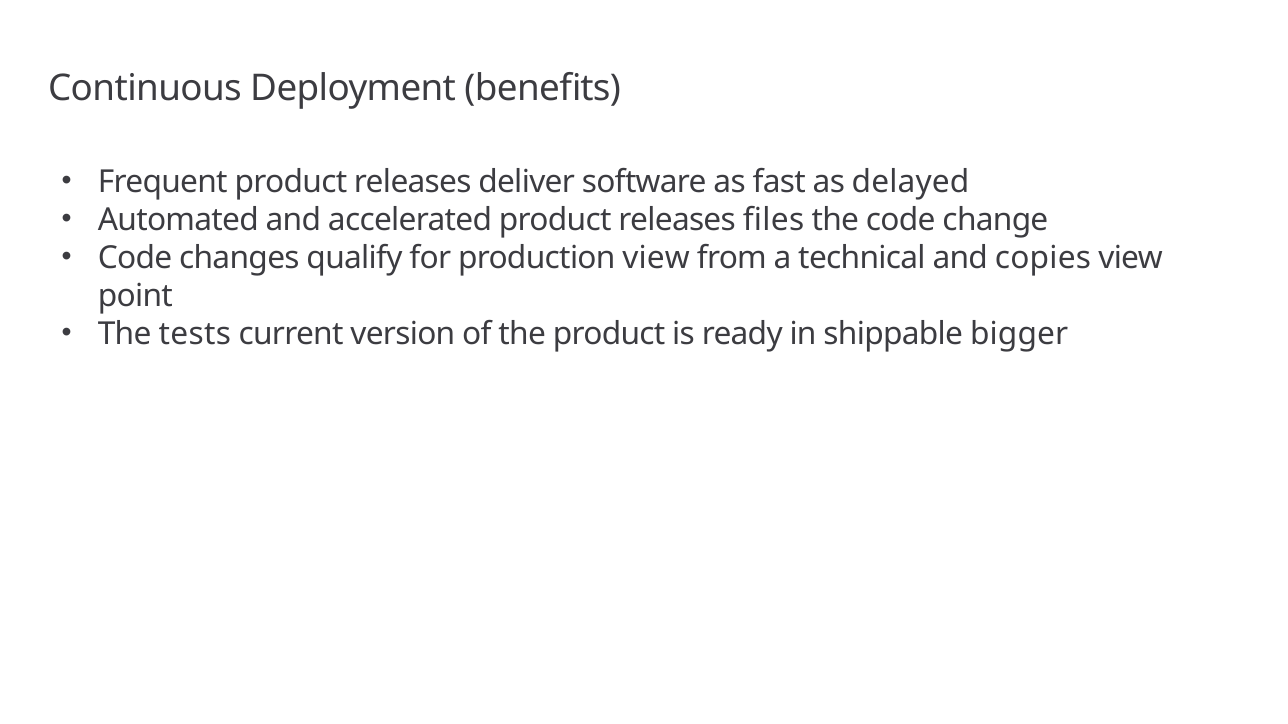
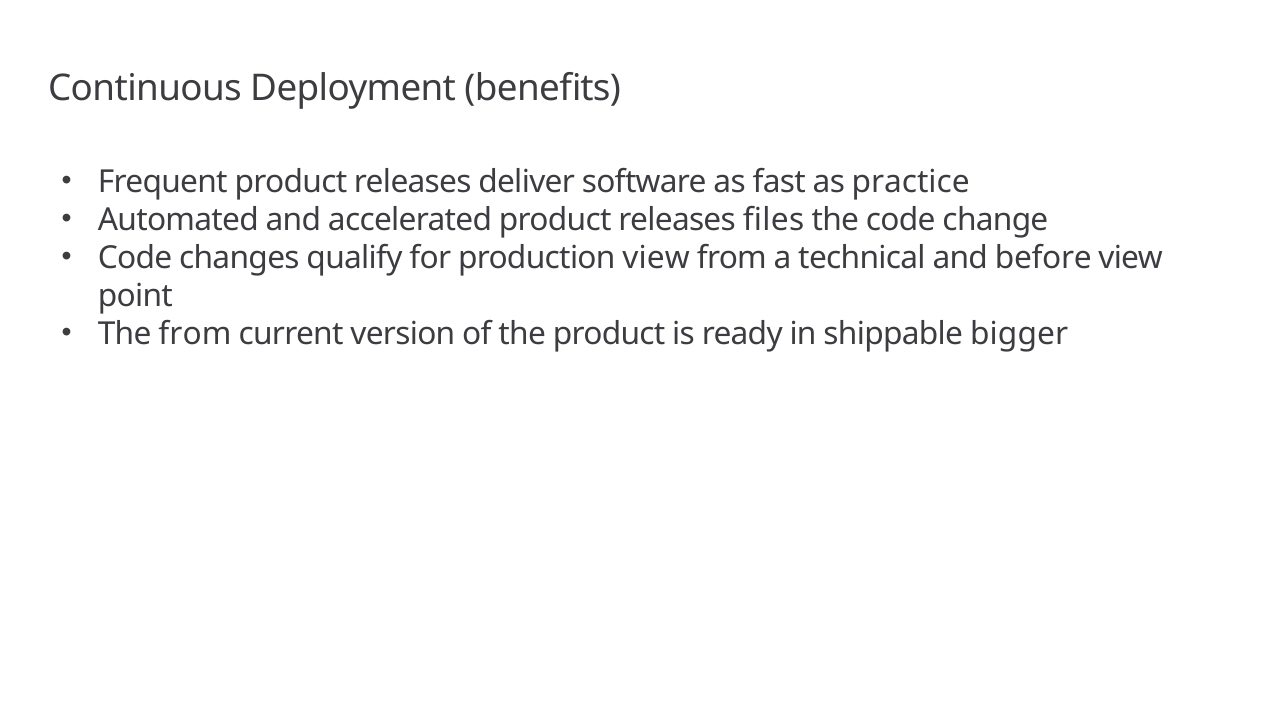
delayed: delayed -> practice
copies: copies -> before
The tests: tests -> from
